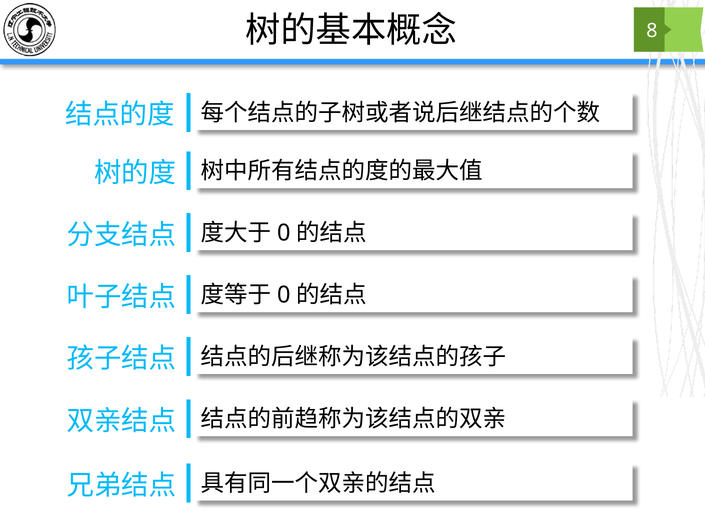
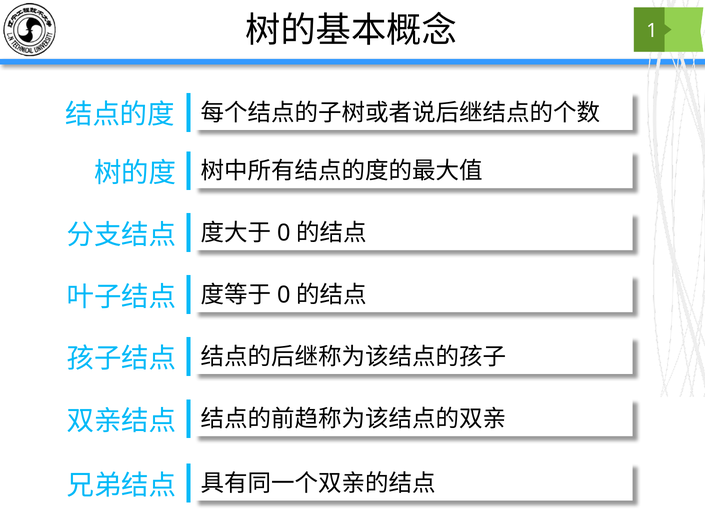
8: 8 -> 1
